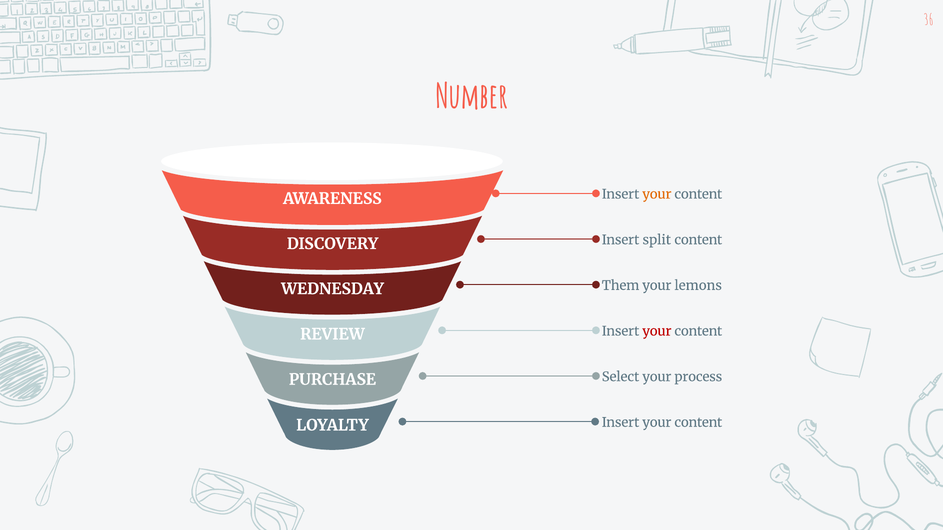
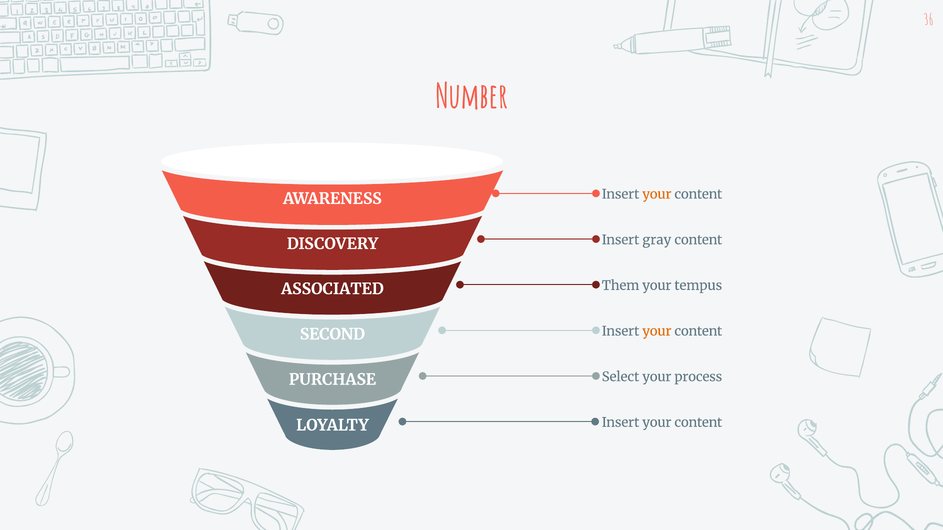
split: split -> gray
lemons: lemons -> tempus
WEDNESDAY: WEDNESDAY -> ASSOCIATED
your at (657, 332) colour: red -> orange
REVIEW: REVIEW -> SECOND
